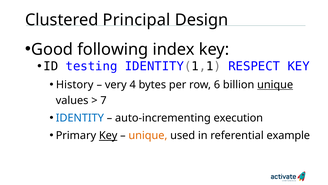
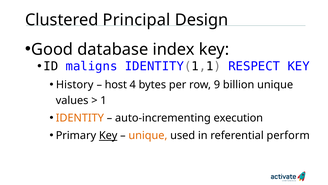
following: following -> database
testing: testing -> maligns
very: very -> host
6: 6 -> 9
unique at (275, 85) underline: present -> none
7: 7 -> 1
IDENTITY colour: blue -> orange
example: example -> perform
